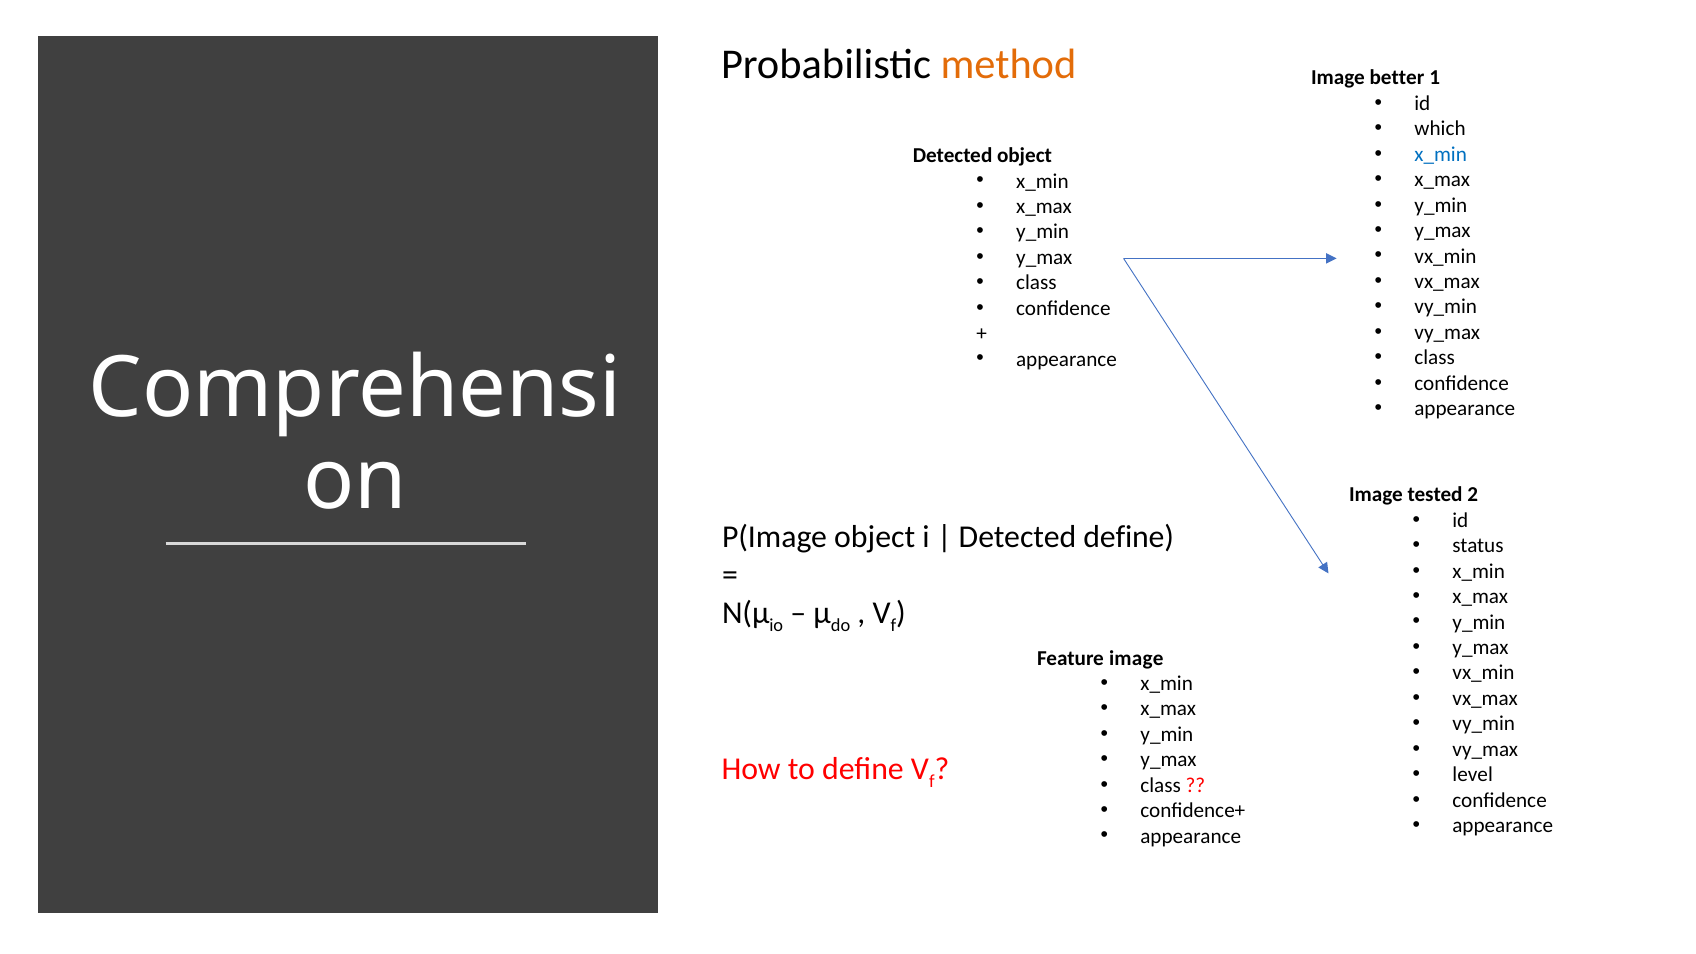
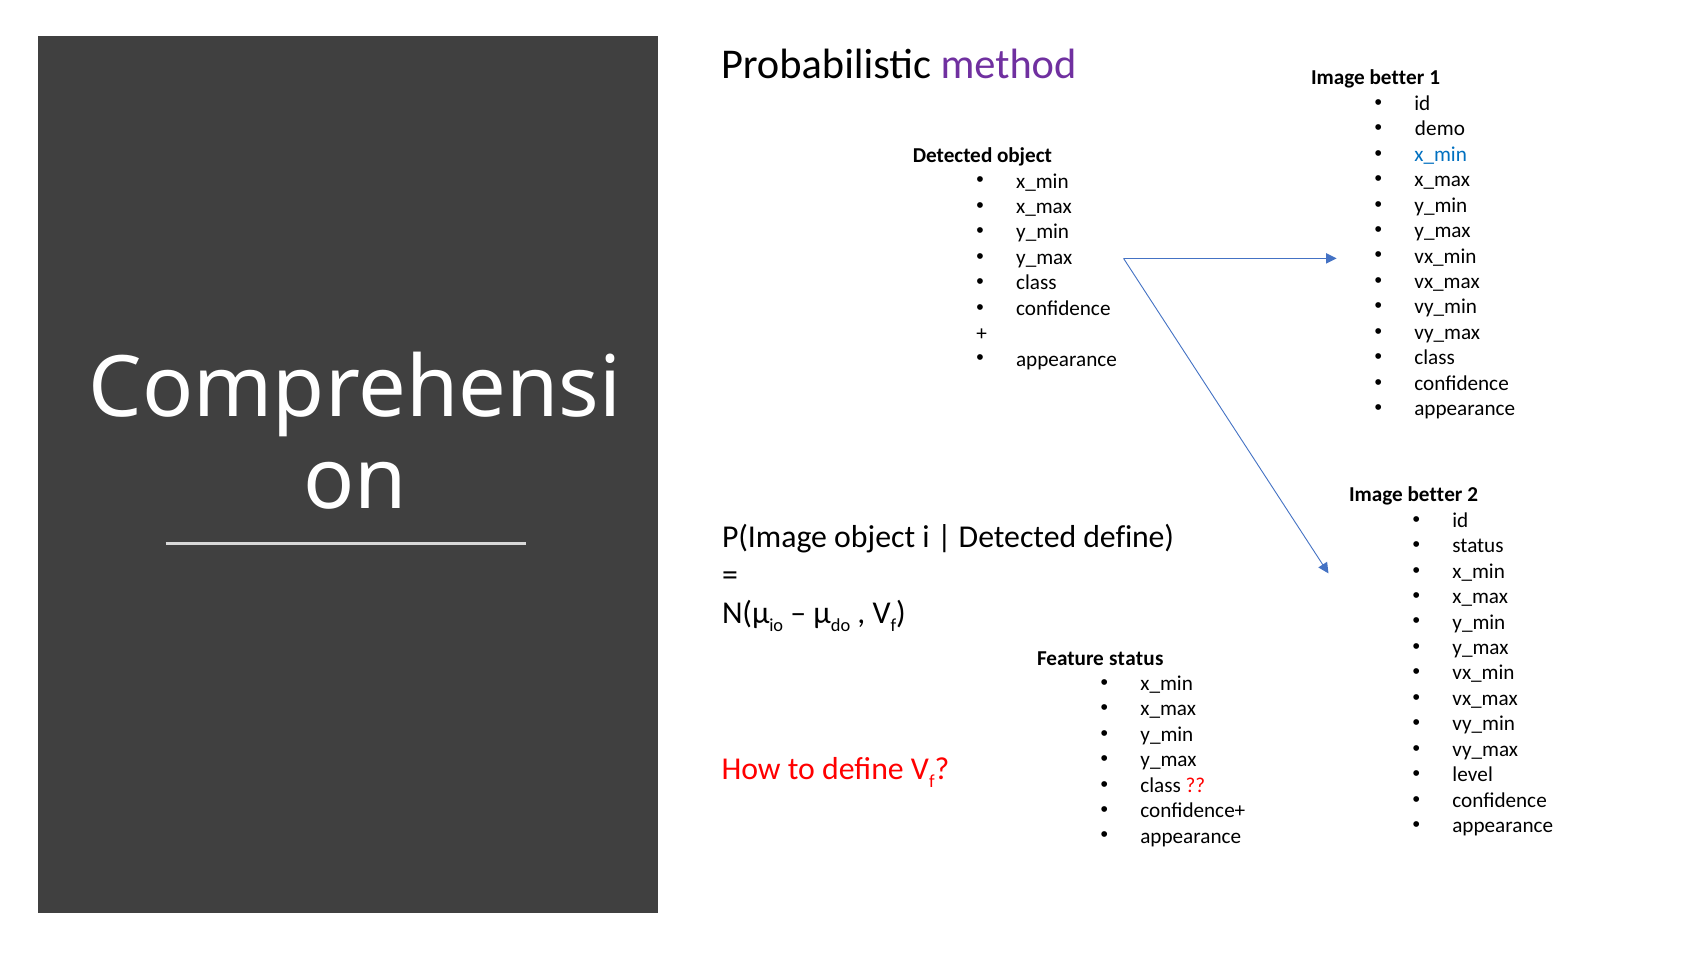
method colour: orange -> purple
which: which -> demo
tested at (1435, 495): tested -> better
Feature image: image -> status
